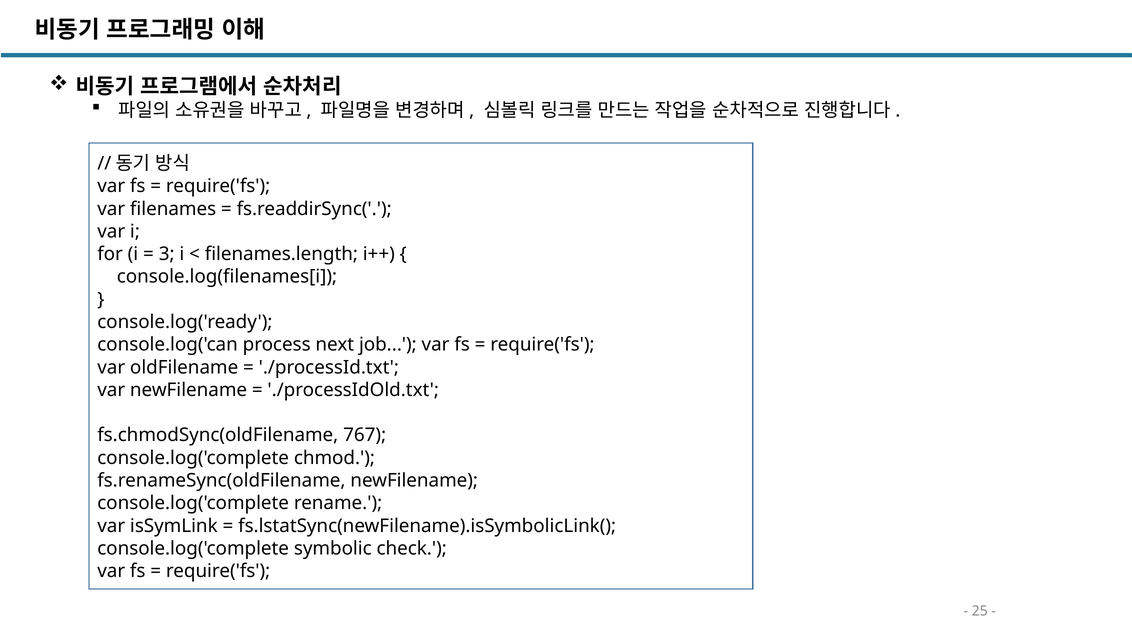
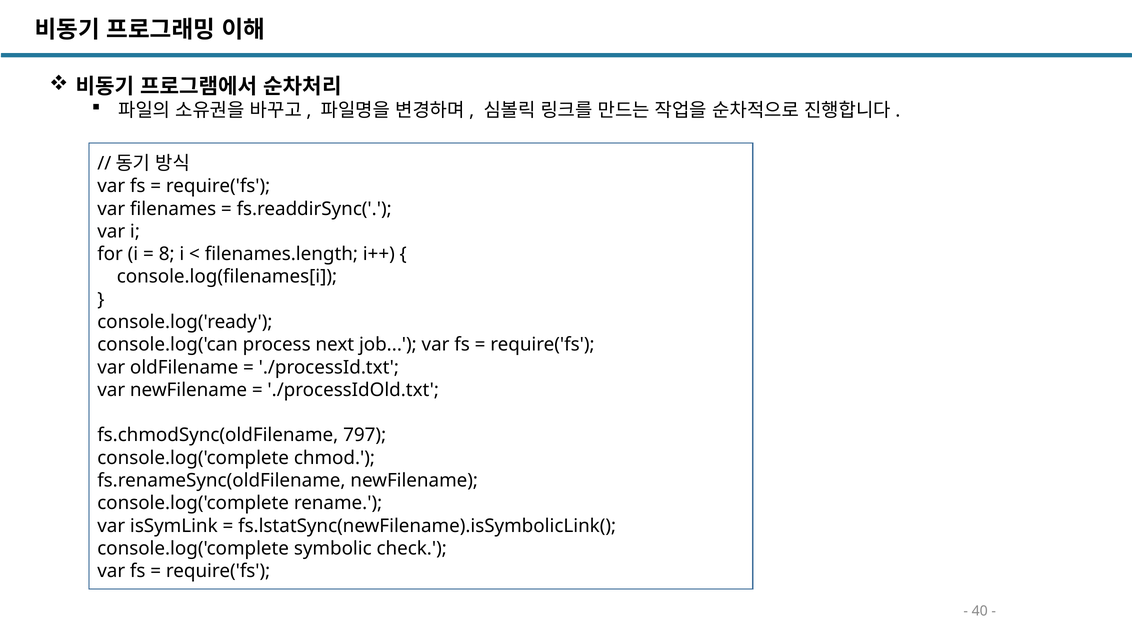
3: 3 -> 8
767: 767 -> 797
25: 25 -> 40
